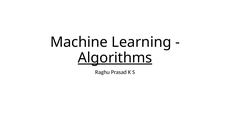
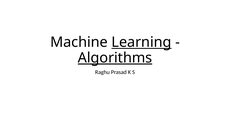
Learning underline: none -> present
